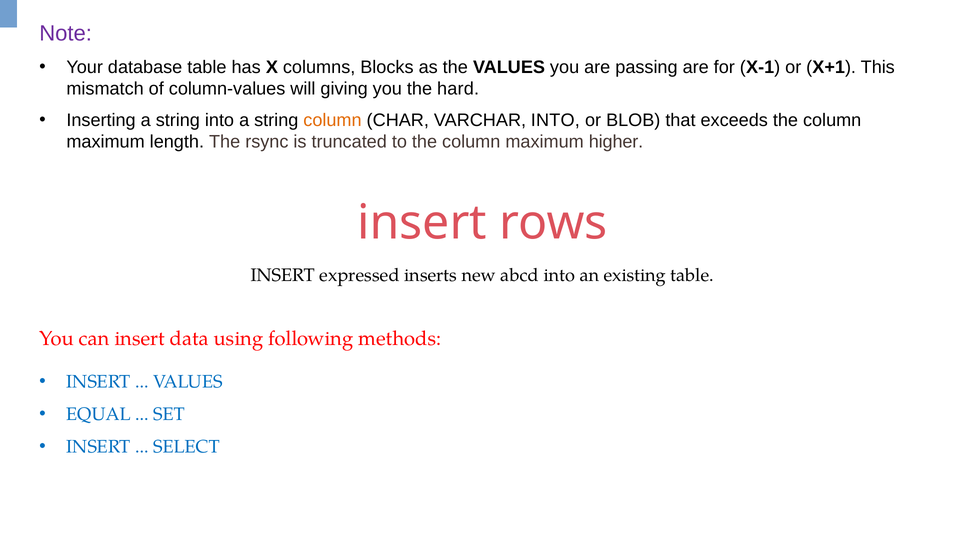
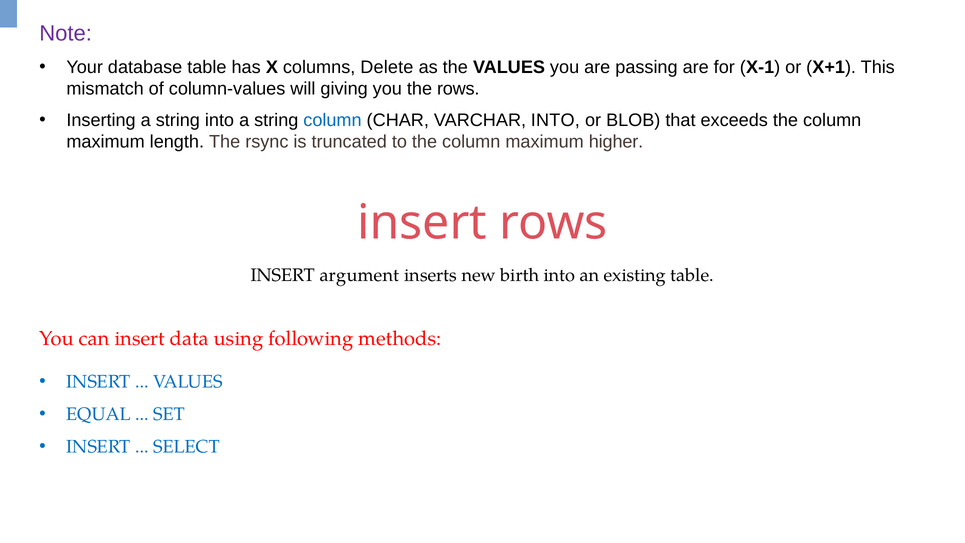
Blocks: Blocks -> Delete
the hard: hard -> rows
column at (332, 120) colour: orange -> blue
expressed: expressed -> argument
abcd: abcd -> birth
